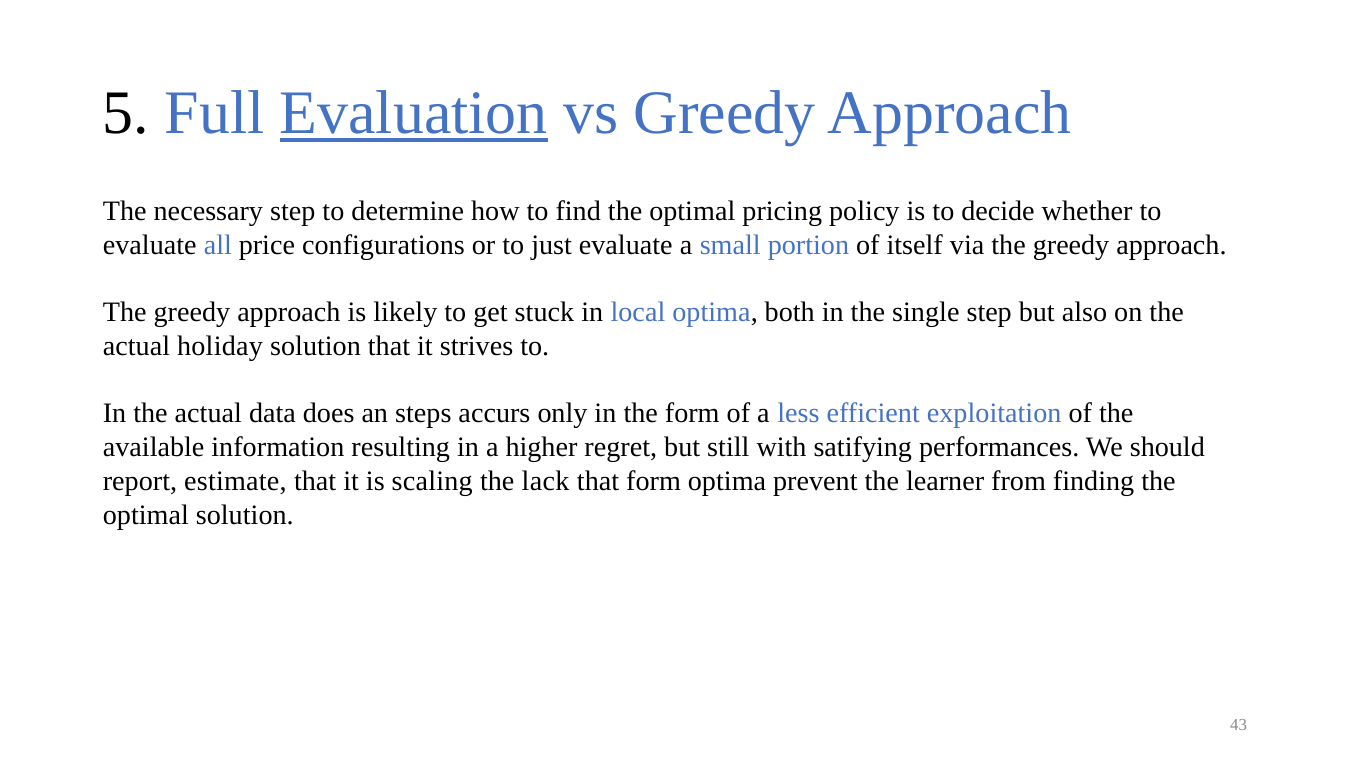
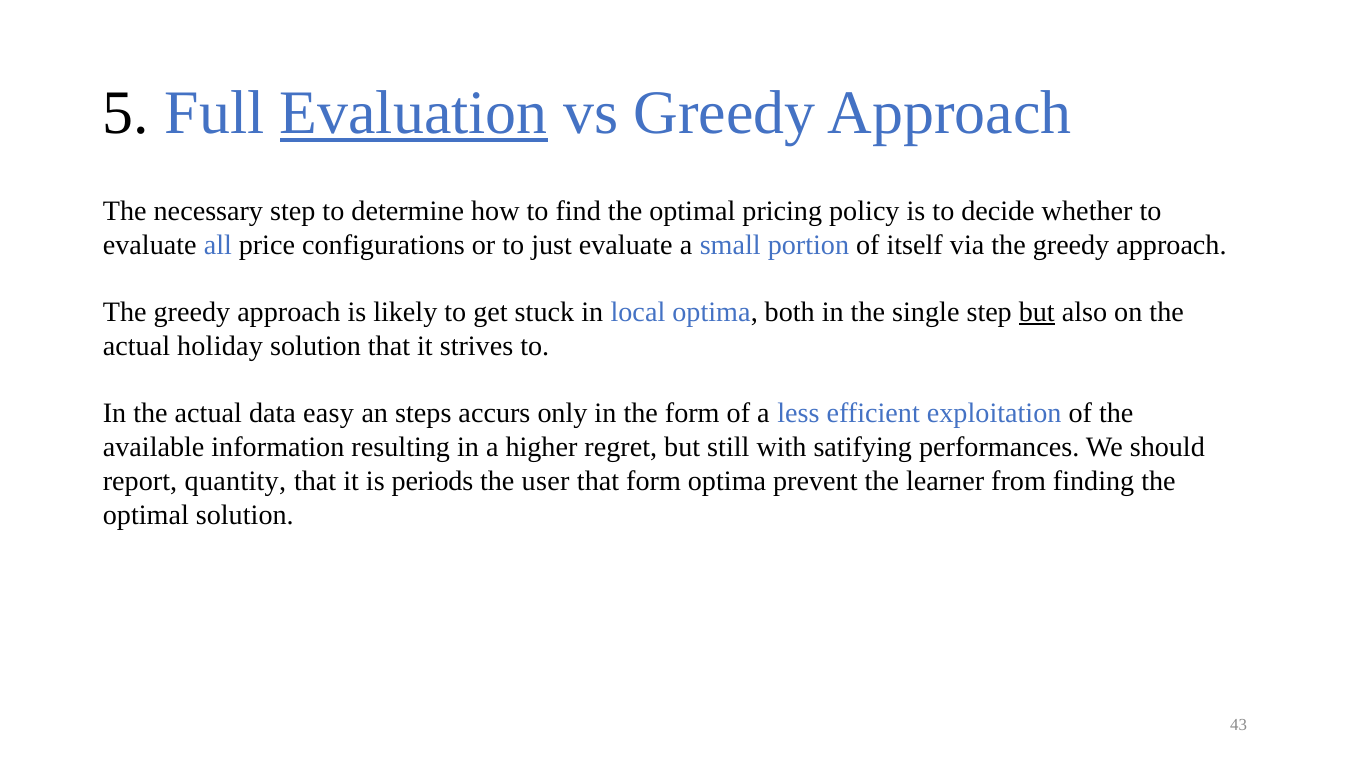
but at (1037, 312) underline: none -> present
does: does -> easy
estimate: estimate -> quantity
scaling: scaling -> periods
lack: lack -> user
